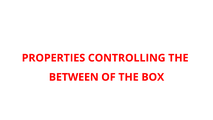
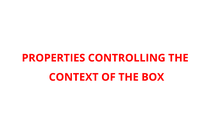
BETWEEN: BETWEEN -> CONTEXT
